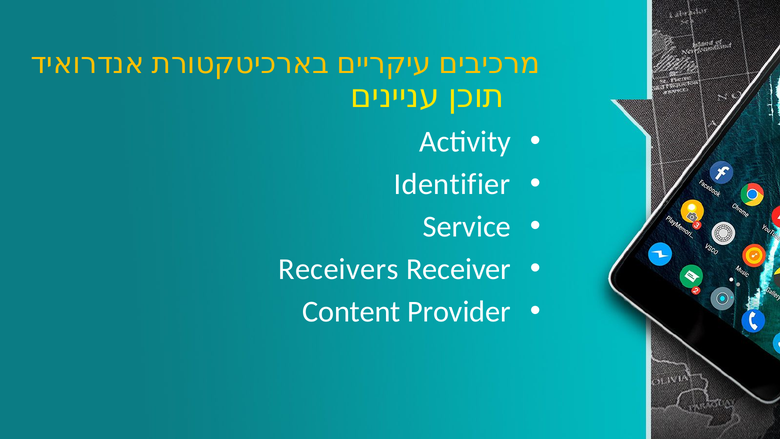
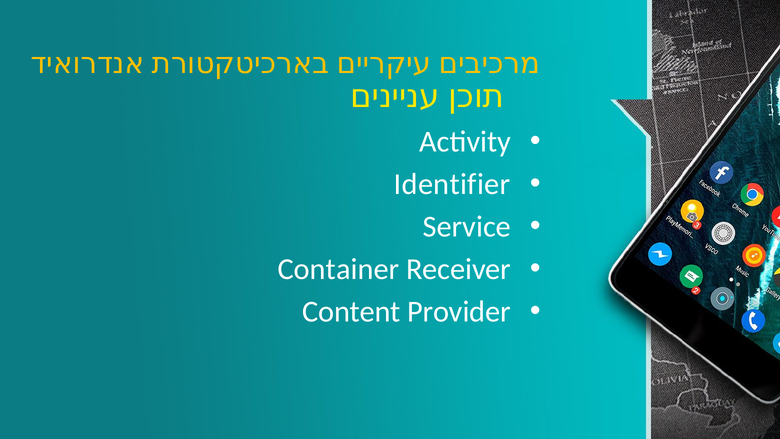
Receivers: Receivers -> Container
